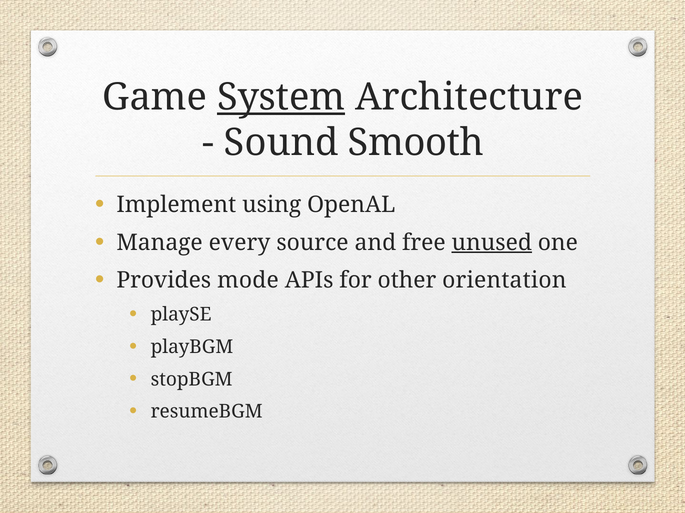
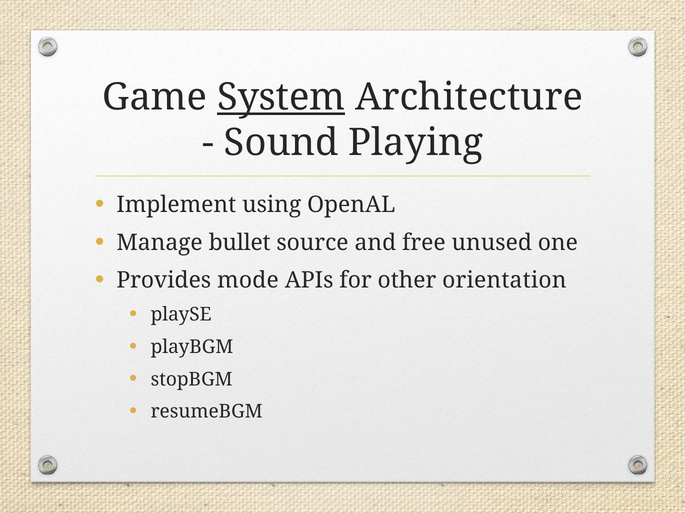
Smooth: Smooth -> Playing
every: every -> bullet
unused underline: present -> none
